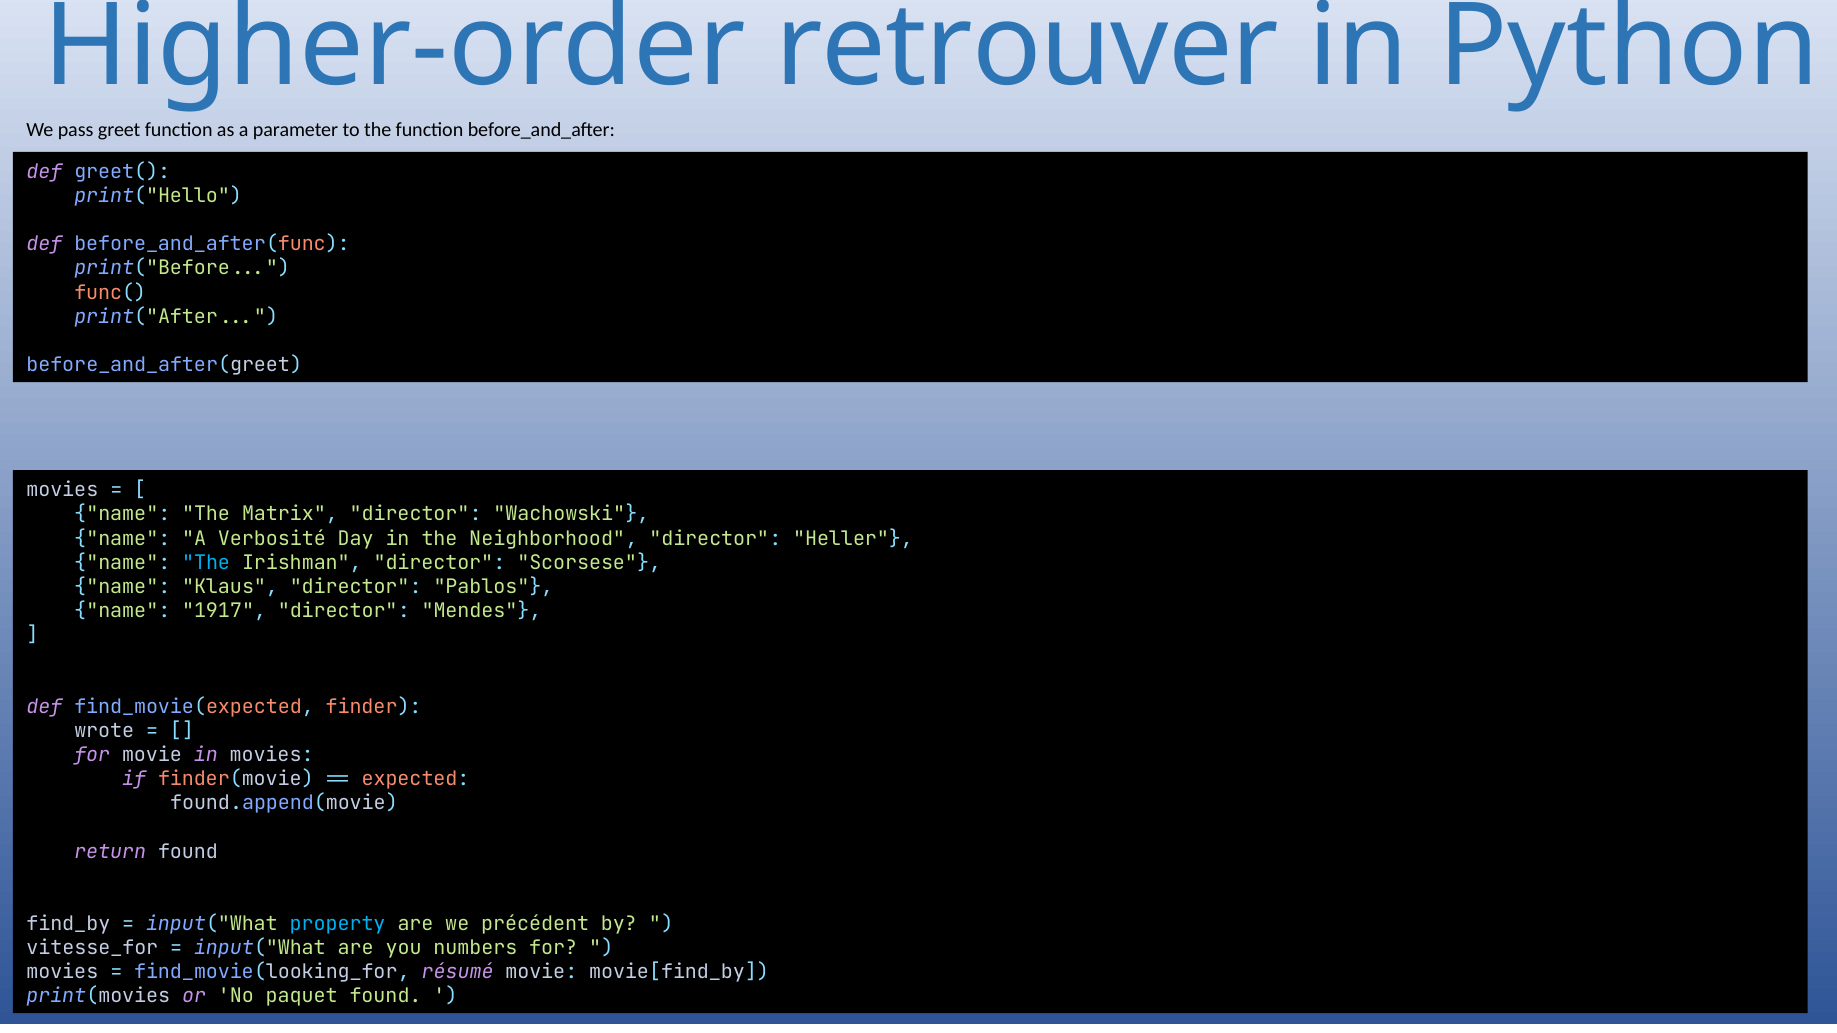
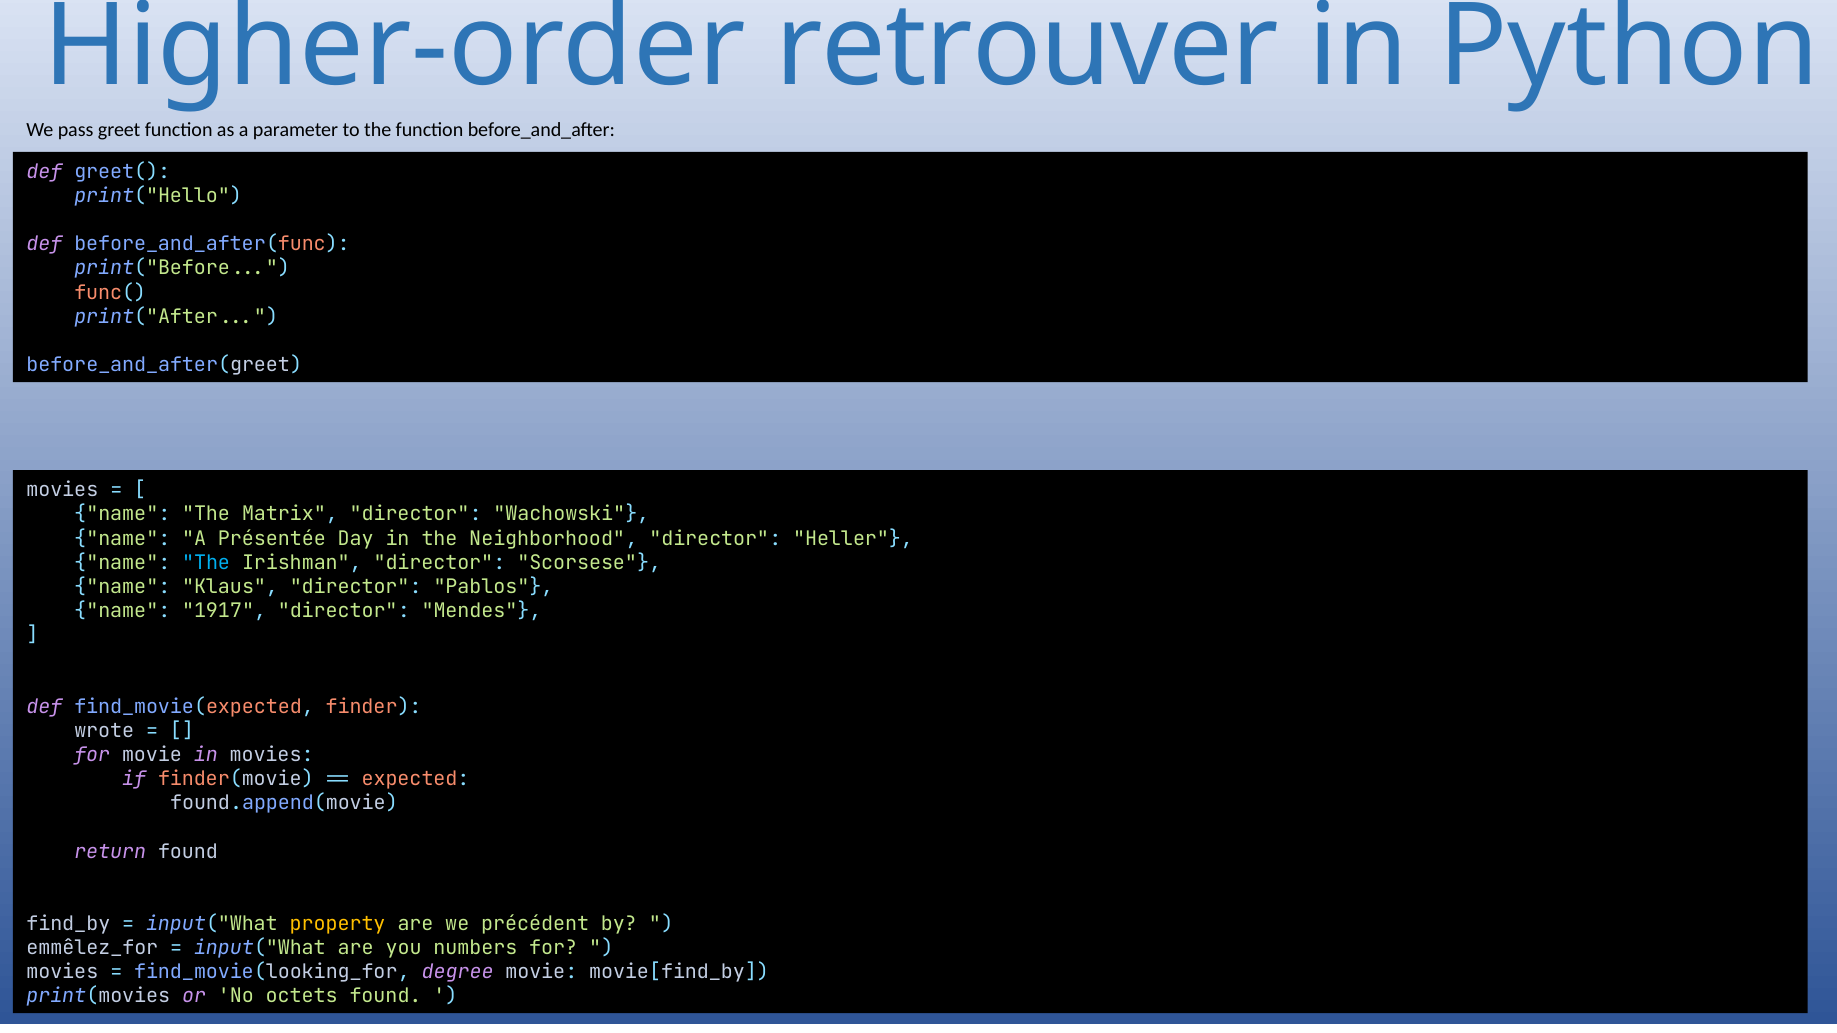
Verbosité: Verbosité -> Présentée
property colour: light blue -> yellow
vitesse_for: vitesse_for -> emmêlez_for
résumé: résumé -> degree
paquet: paquet -> octets
